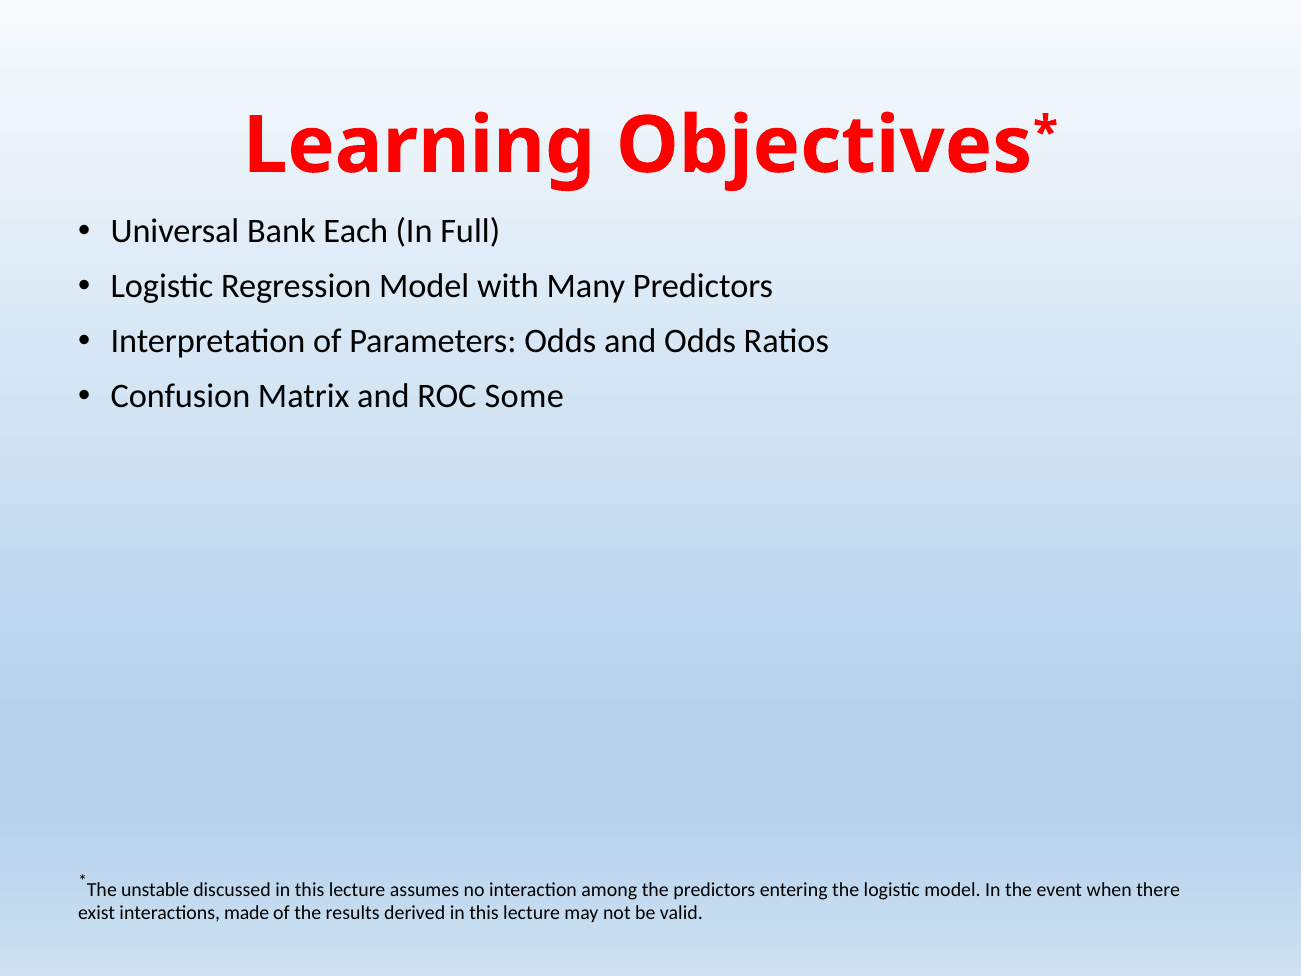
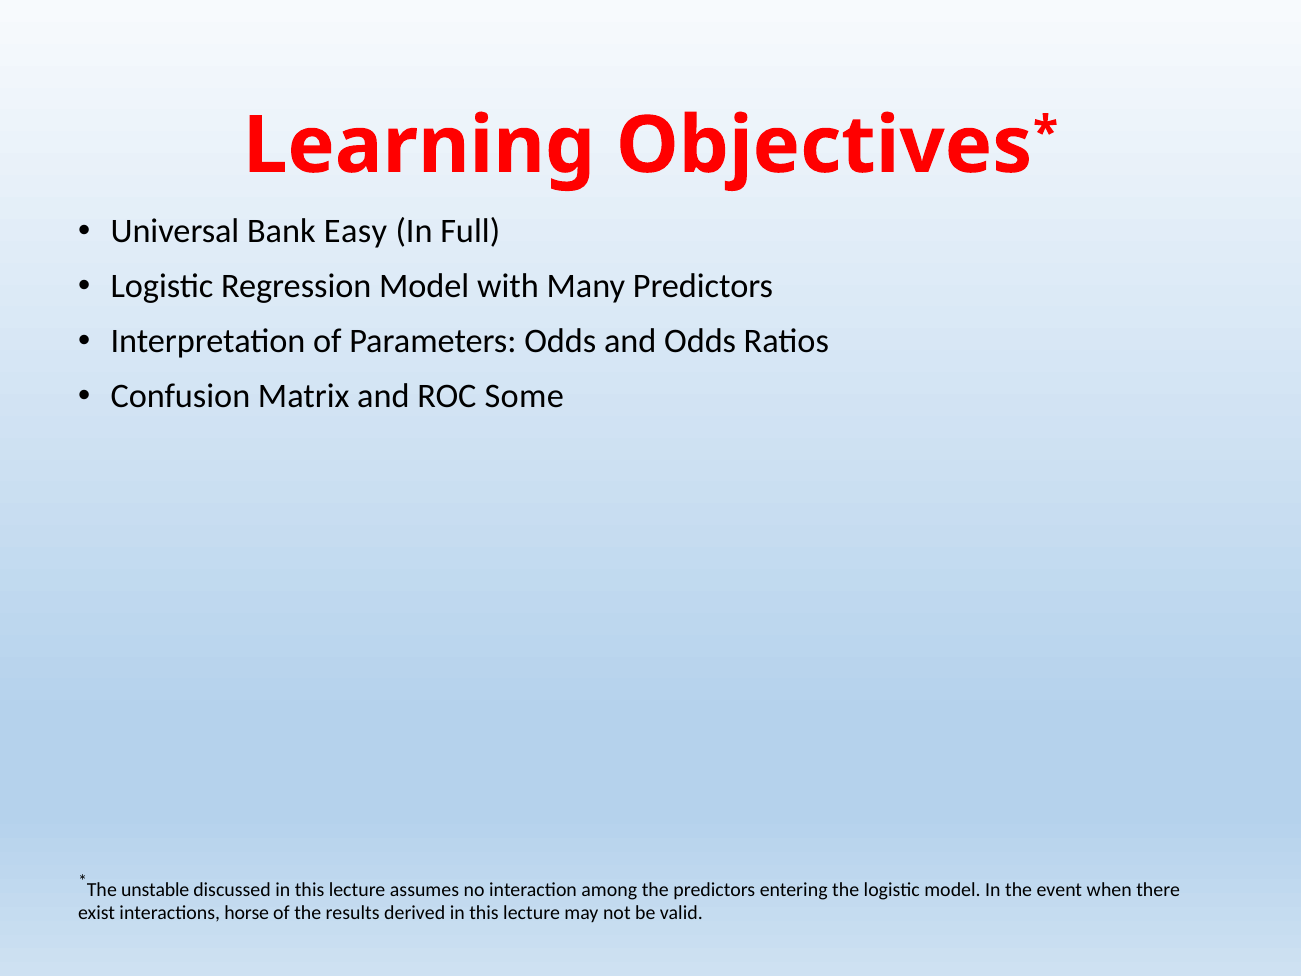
Each: Each -> Easy
made: made -> horse
